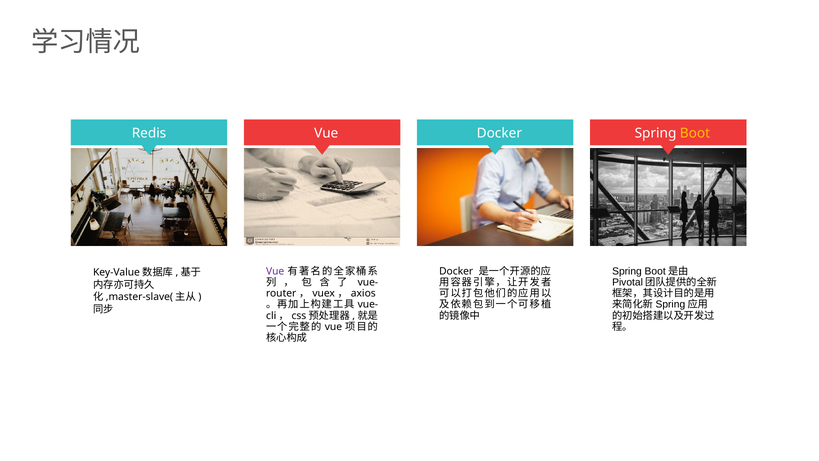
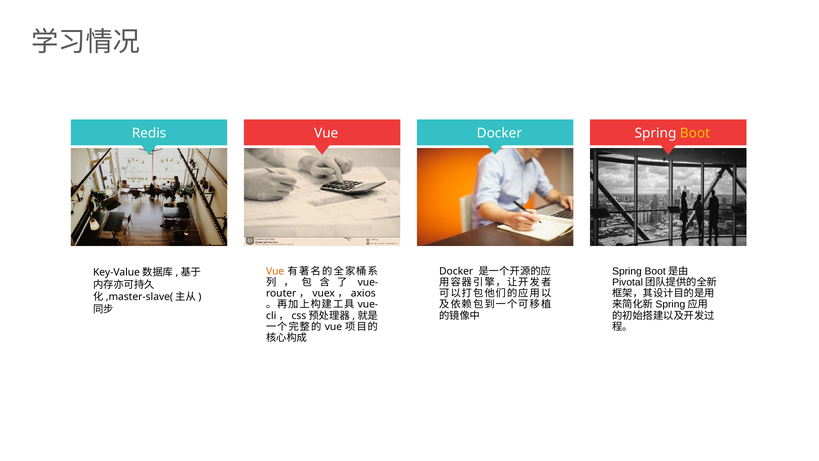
Vue at (275, 271) colour: purple -> orange
